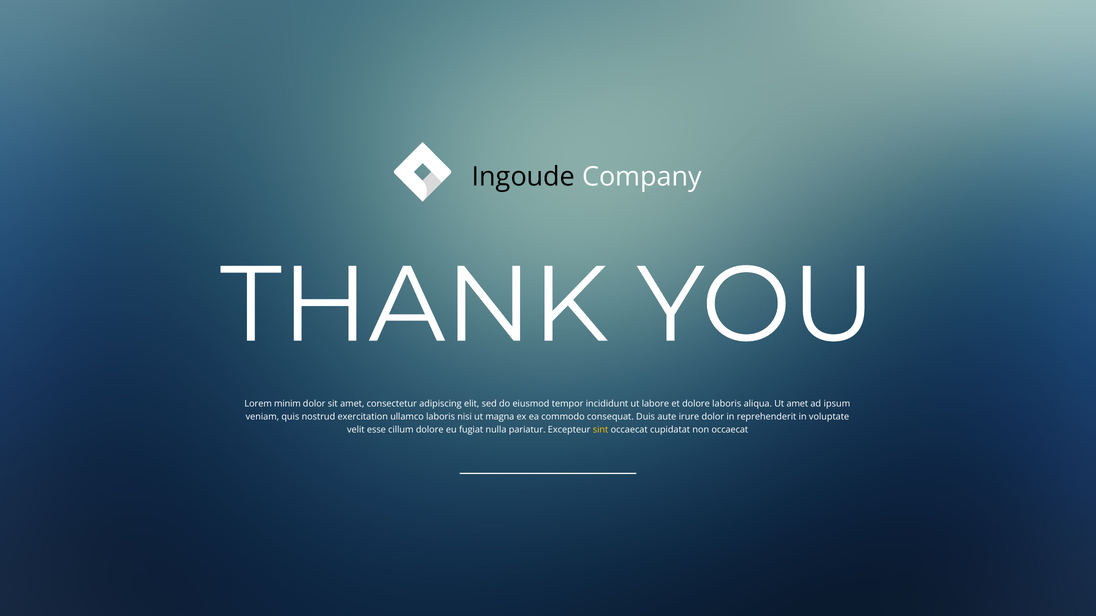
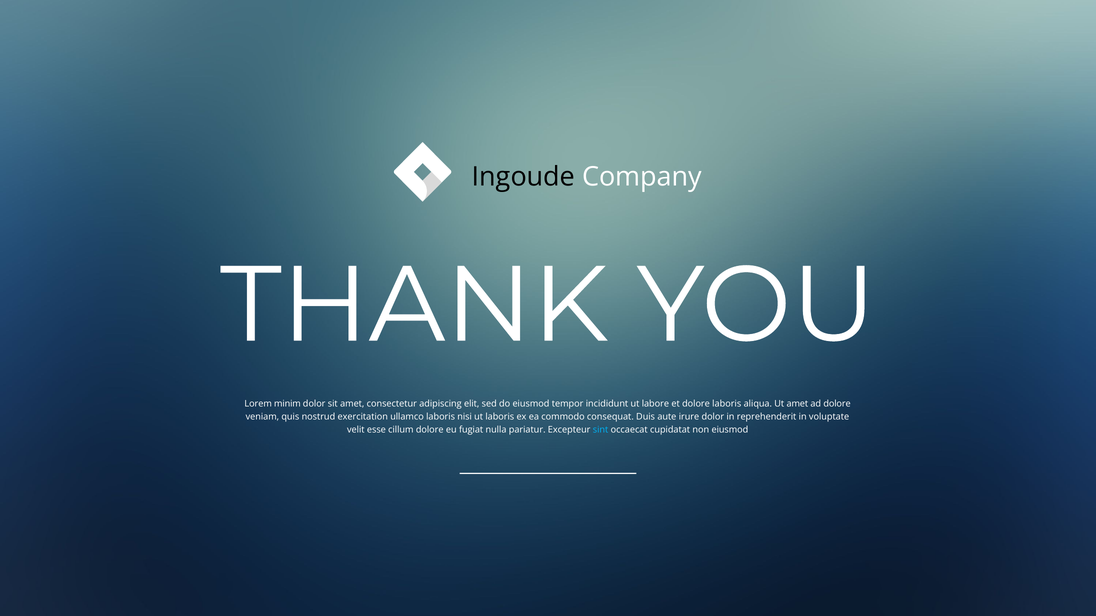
ad ipsum: ipsum -> dolore
ut magna: magna -> laboris
sint colour: yellow -> light blue
non occaecat: occaecat -> eiusmod
